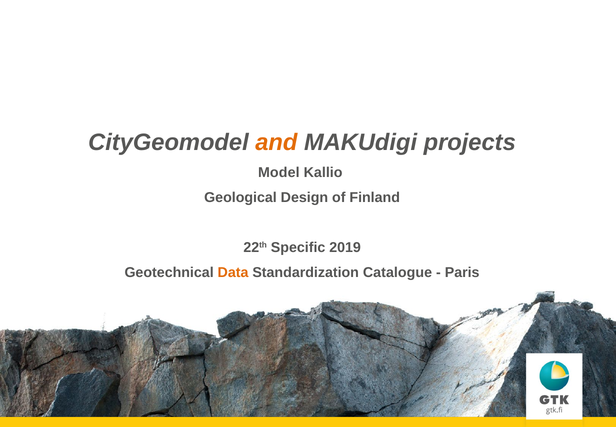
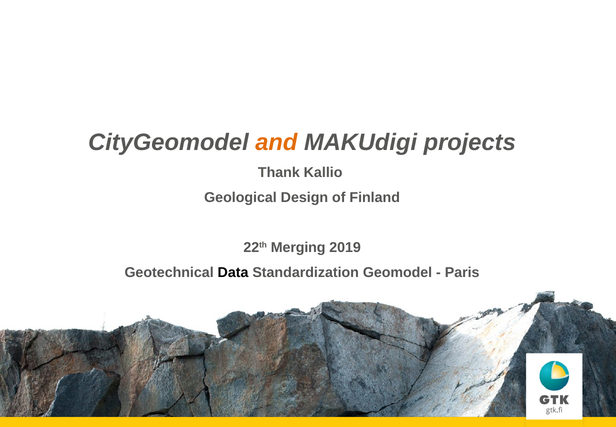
Model: Model -> Thank
Specific: Specific -> Merging
Data colour: orange -> black
Catalogue: Catalogue -> Geomodel
